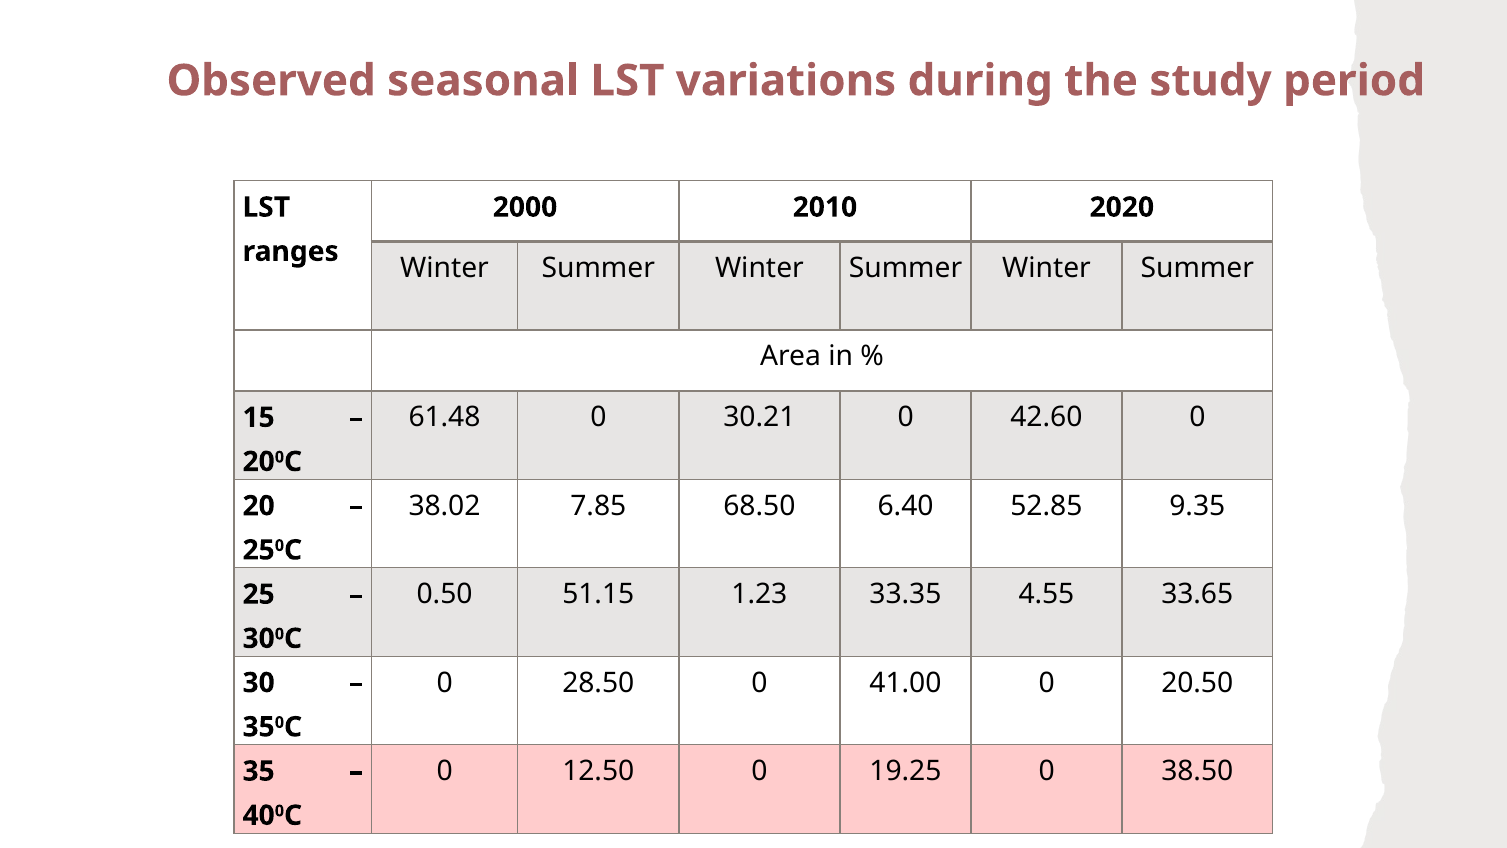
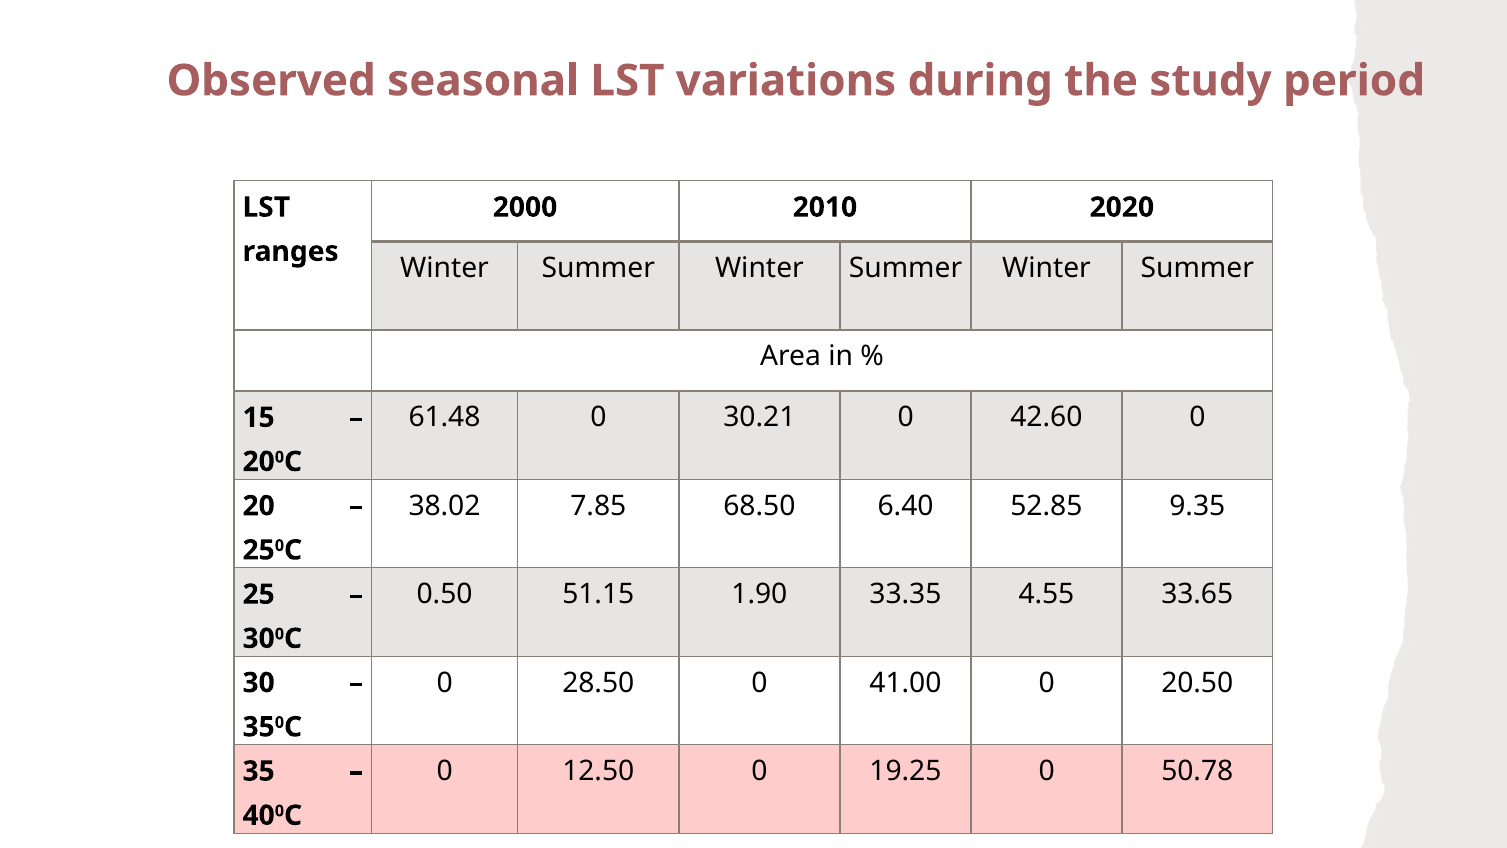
1.23: 1.23 -> 1.90
38.50: 38.50 -> 50.78
